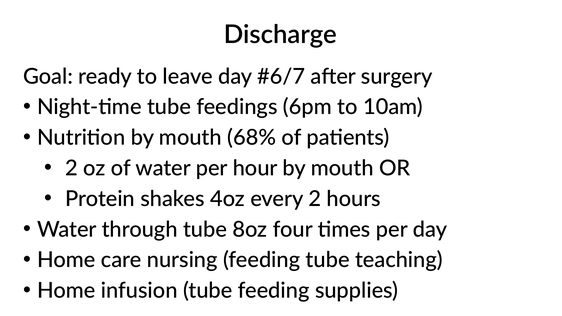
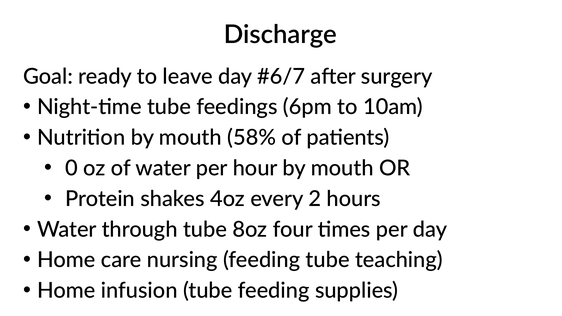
68%: 68% -> 58%
2 at (72, 168): 2 -> 0
